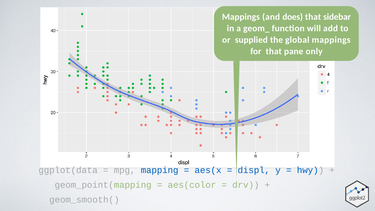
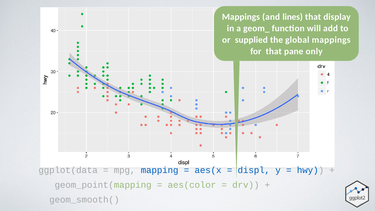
does: does -> lines
sidebar: sidebar -> display
